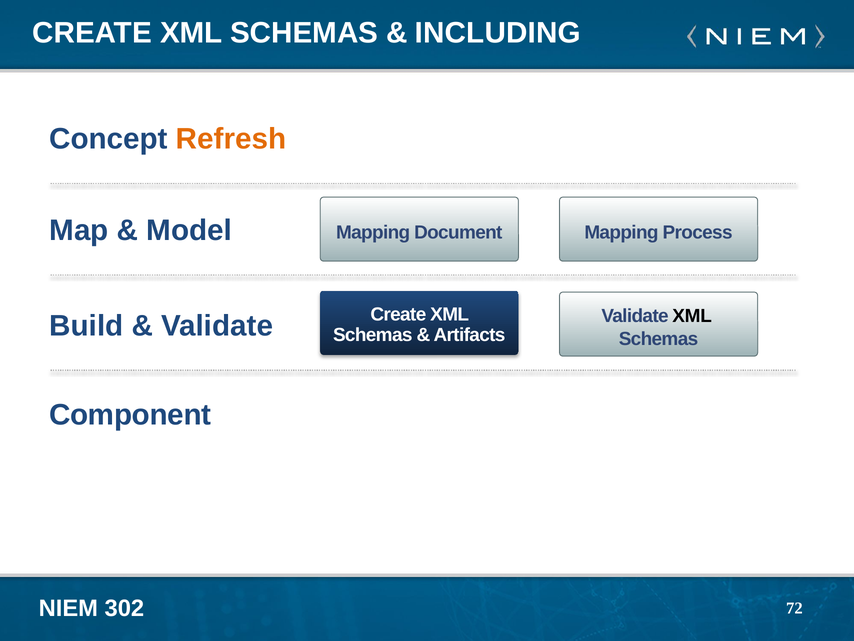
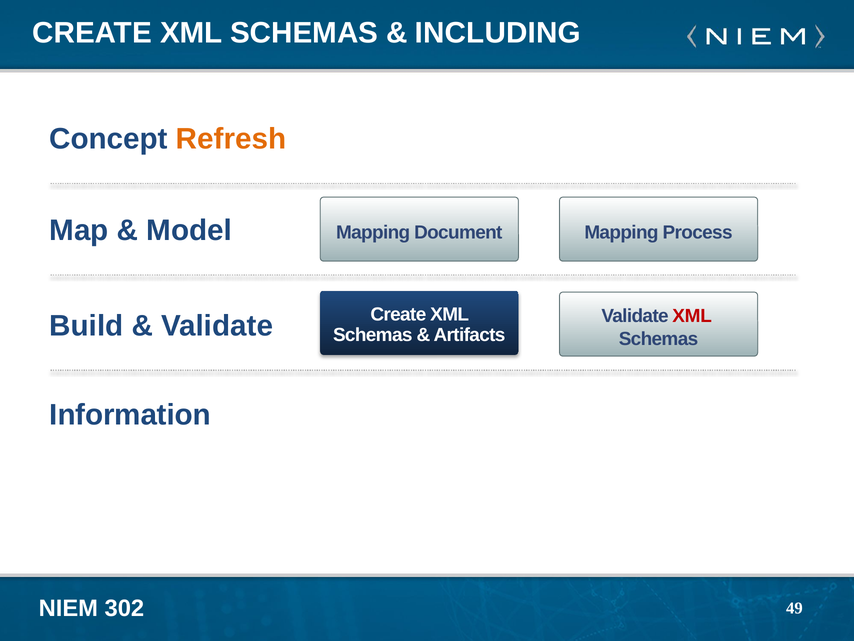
XML at (692, 316) colour: black -> red
Component: Component -> Information
72: 72 -> 49
